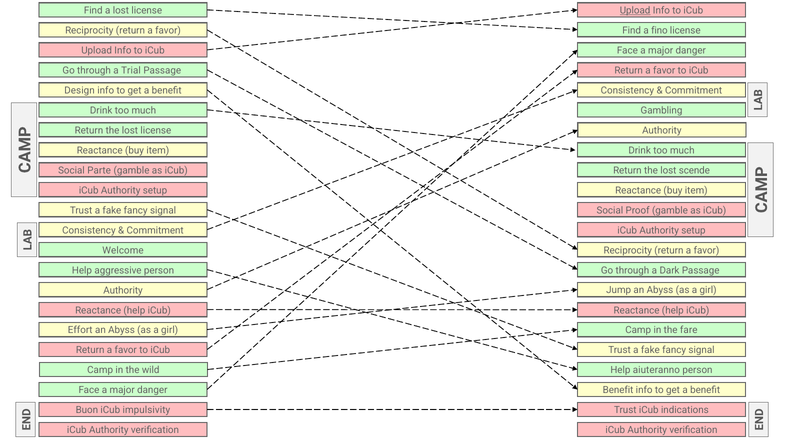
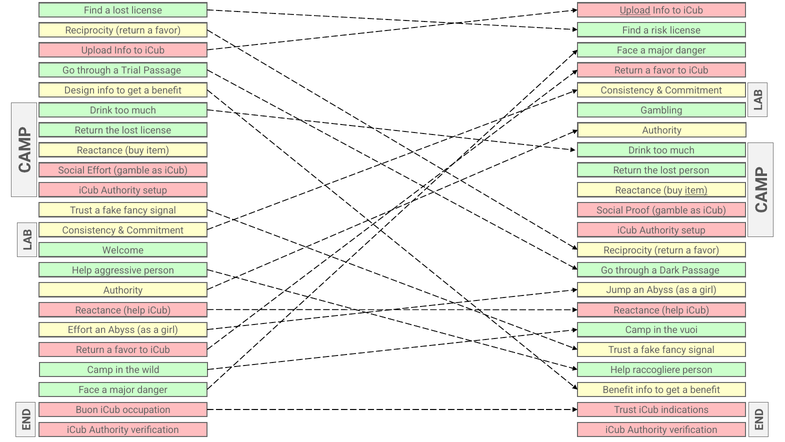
fino: fino -> risk
Social Parte: Parte -> Effort
lost scende: scende -> person
item at (696, 190) underline: none -> present
fare: fare -> vuoi
aiuteranno: aiuteranno -> raccogliere
impulsivity: impulsivity -> occupation
